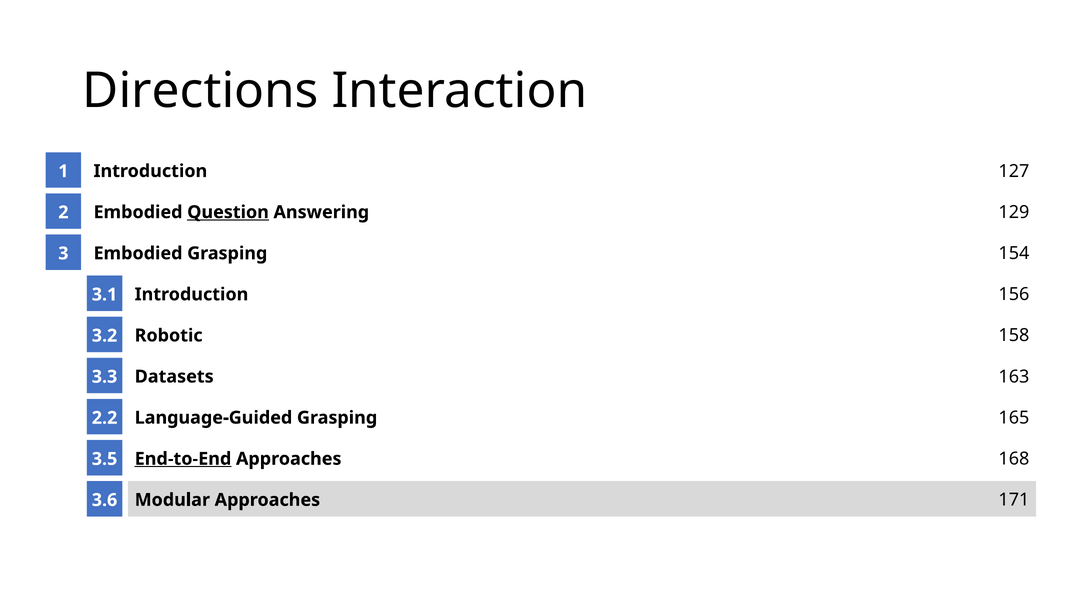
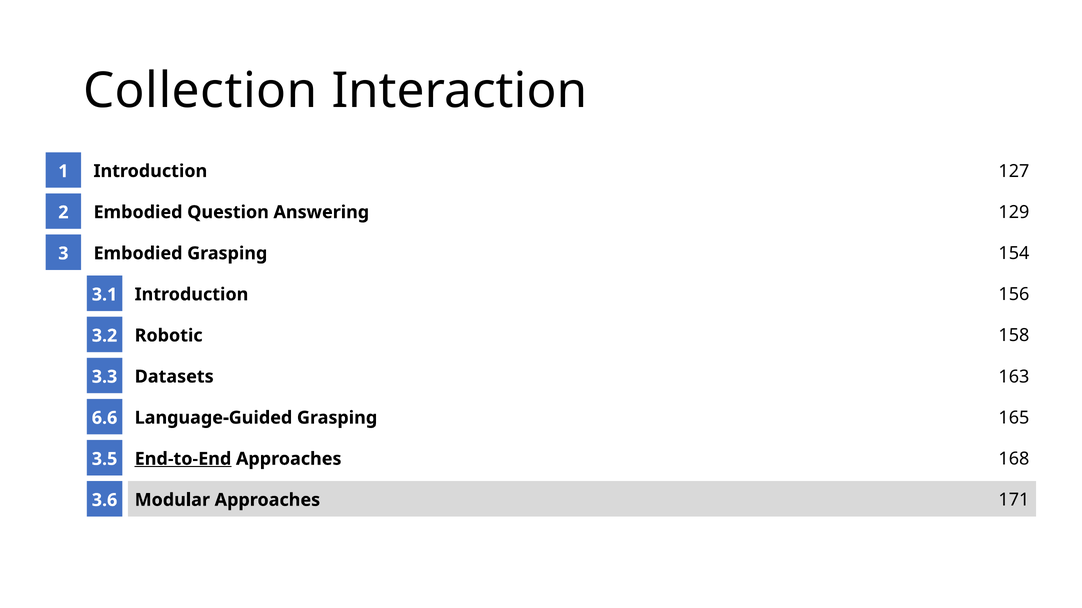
Directions: Directions -> Collection
Question underline: present -> none
2.2: 2.2 -> 6.6
